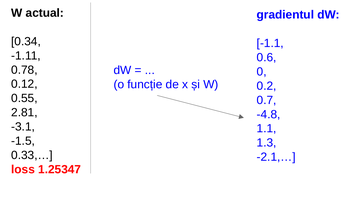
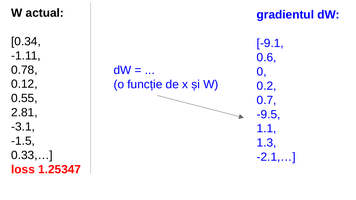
-1.1: -1.1 -> -9.1
-4.8: -4.8 -> -9.5
